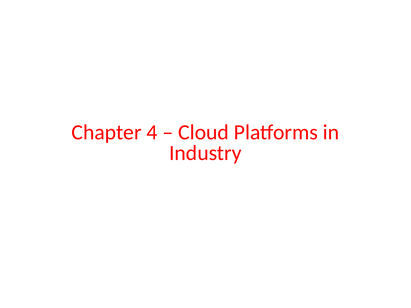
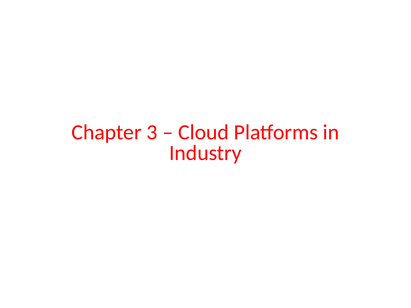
4: 4 -> 3
